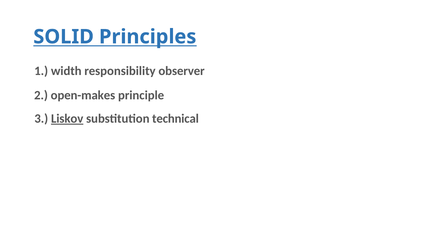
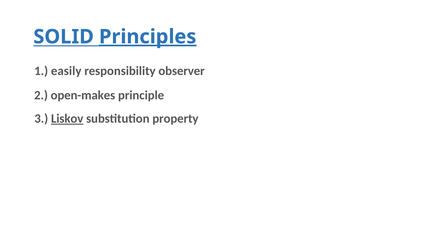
Principles underline: none -> present
width: width -> easily
technical: technical -> property
